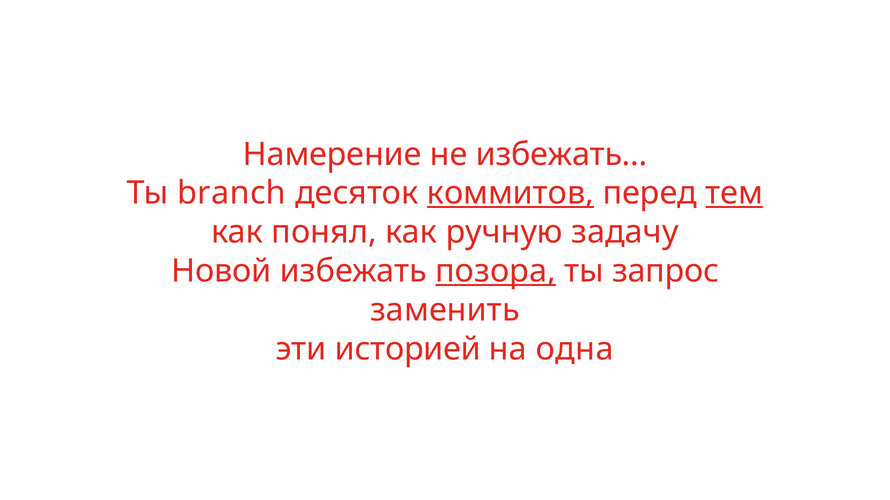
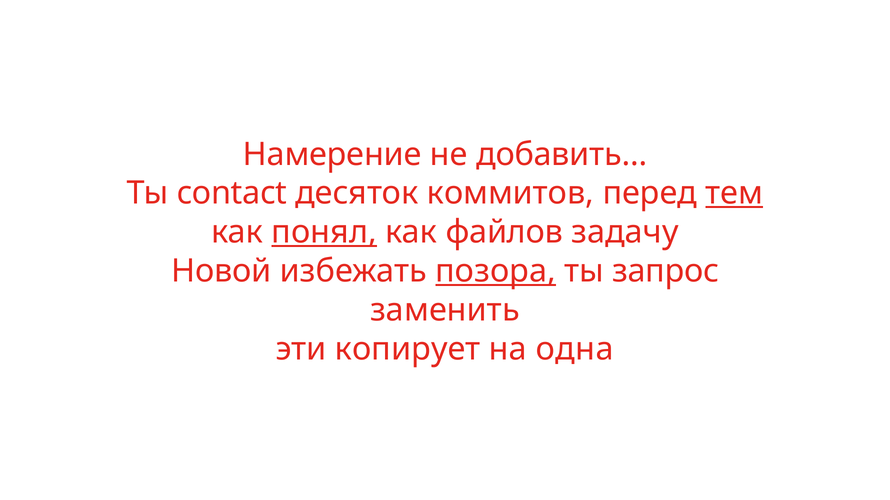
избежать…: избежать… -> добавить…
branch: branch -> contact
коммитов underline: present -> none
понял underline: none -> present
ручную: ручную -> файлов
историей: историей -> копирует
